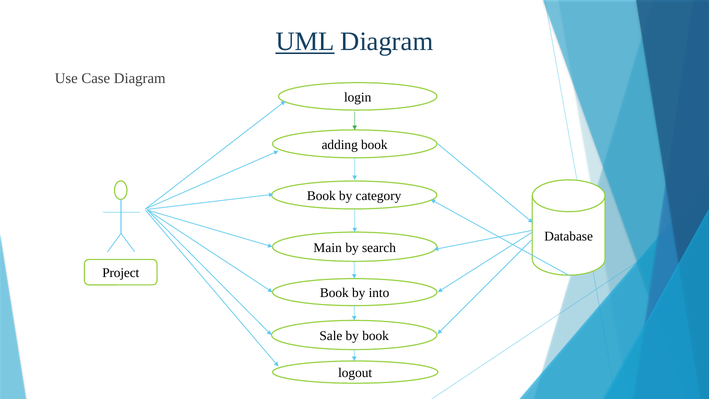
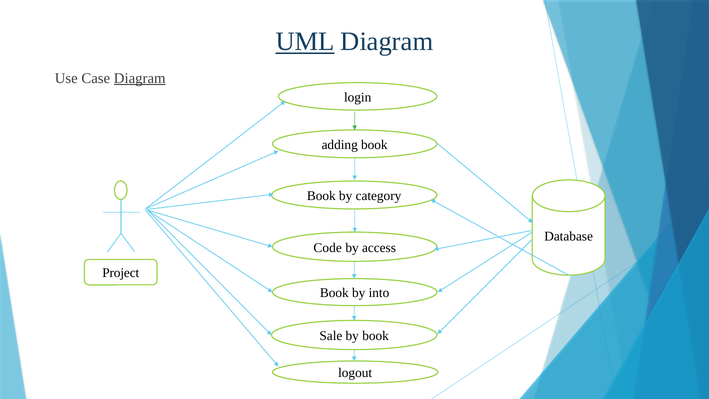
Diagram at (140, 78) underline: none -> present
Main: Main -> Code
search: search -> access
